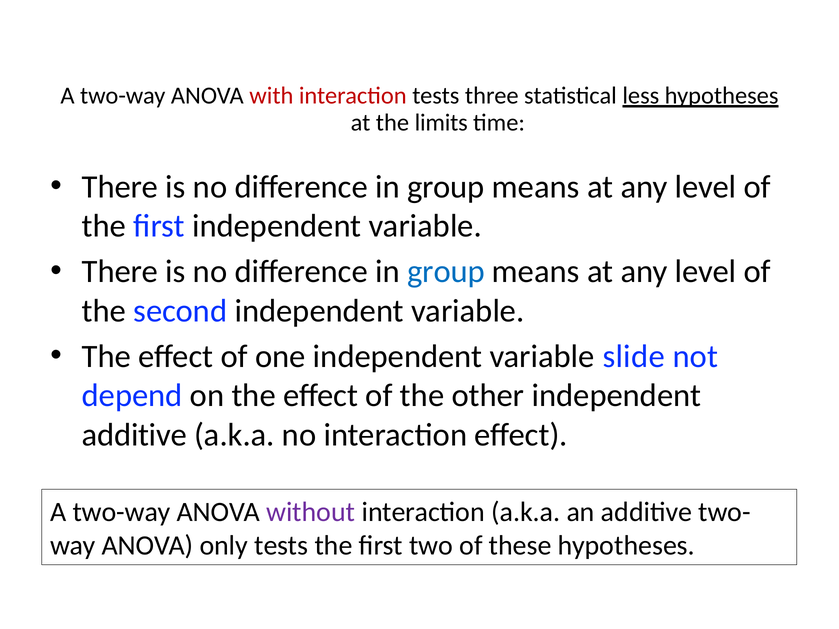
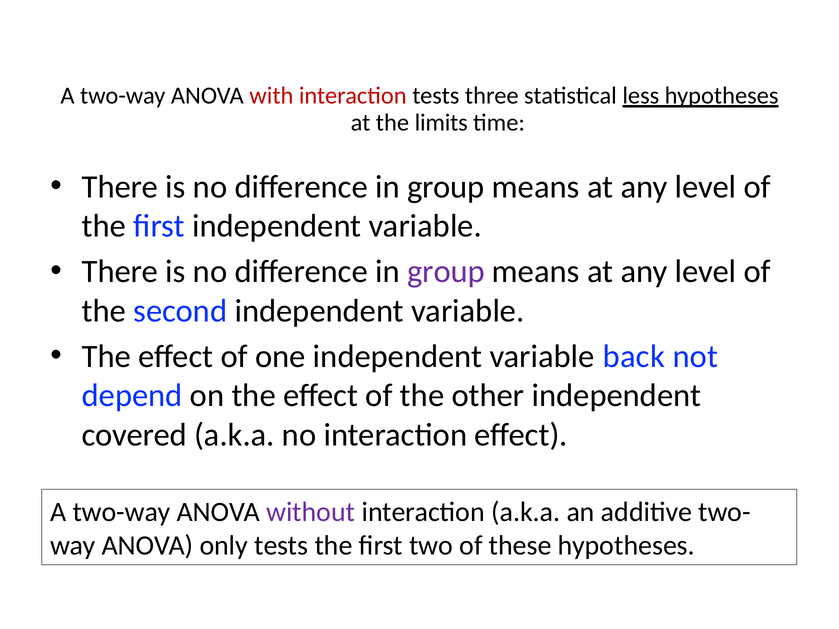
group at (446, 272) colour: blue -> purple
slide: slide -> back
additive at (134, 435): additive -> covered
